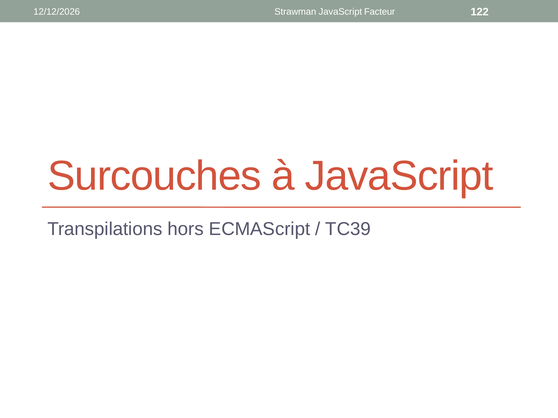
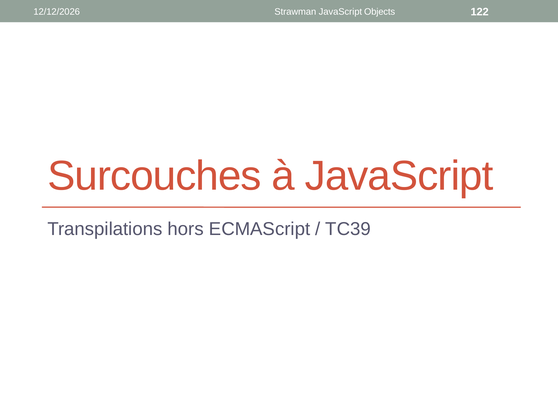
Facteur: Facteur -> Objects
